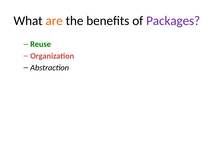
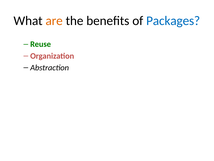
Packages colour: purple -> blue
